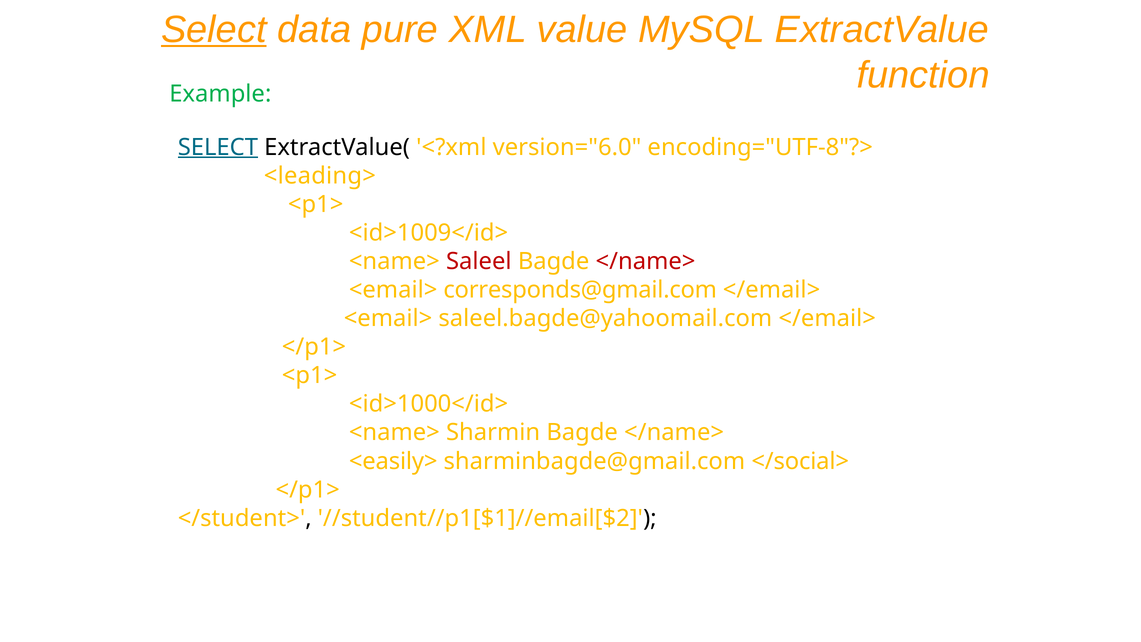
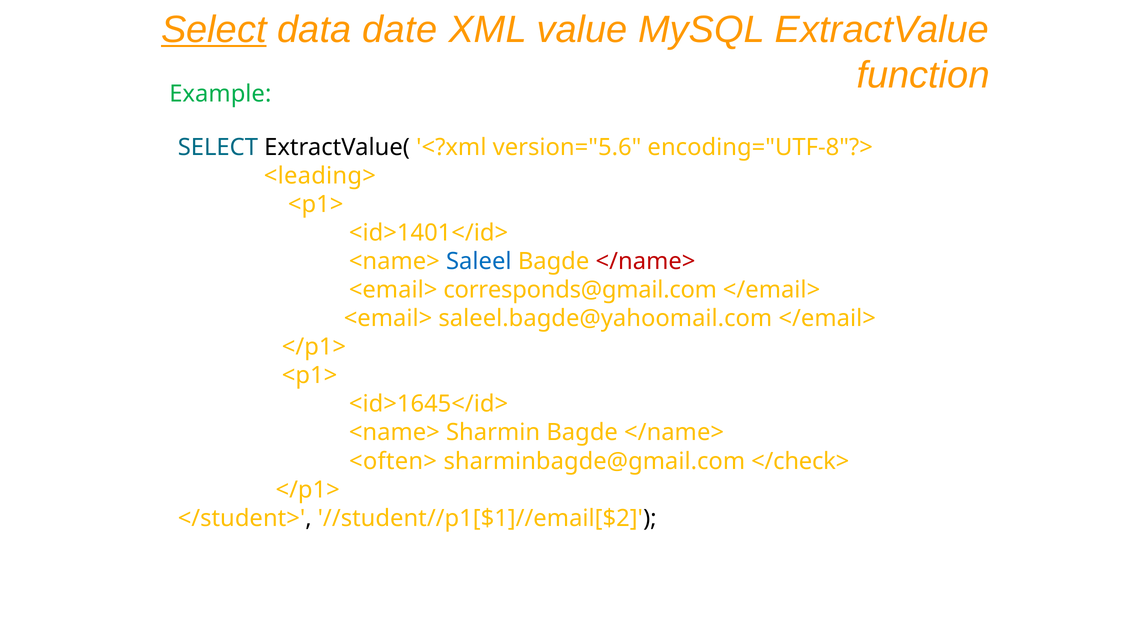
pure: pure -> date
SELECT at (218, 147) underline: present -> none
version="6.0: version="6.0 -> version="5.6
<id>1009</id>: <id>1009</id> -> <id>1401</id>
Saleel colour: red -> blue
<id>1000</id>: <id>1000</id> -> <id>1645</id>
<easily>: <easily> -> <often>
</social>: </social> -> </check>
